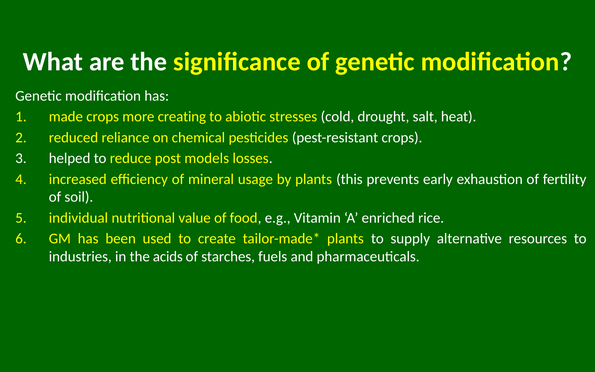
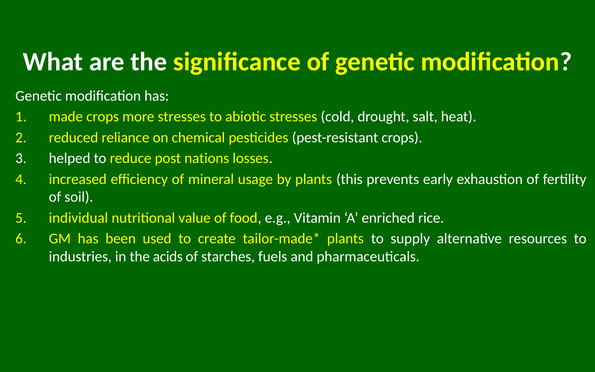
more creating: creating -> stresses
models: models -> nations
